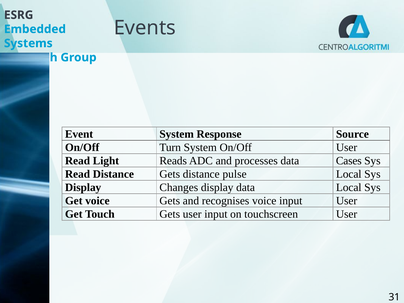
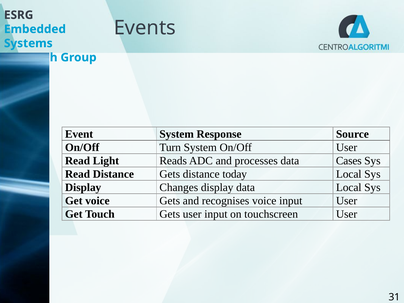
pulse: pulse -> today
